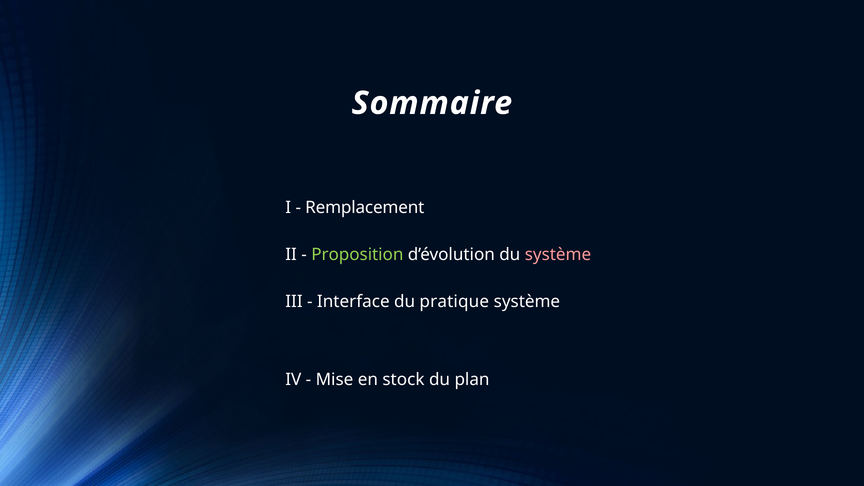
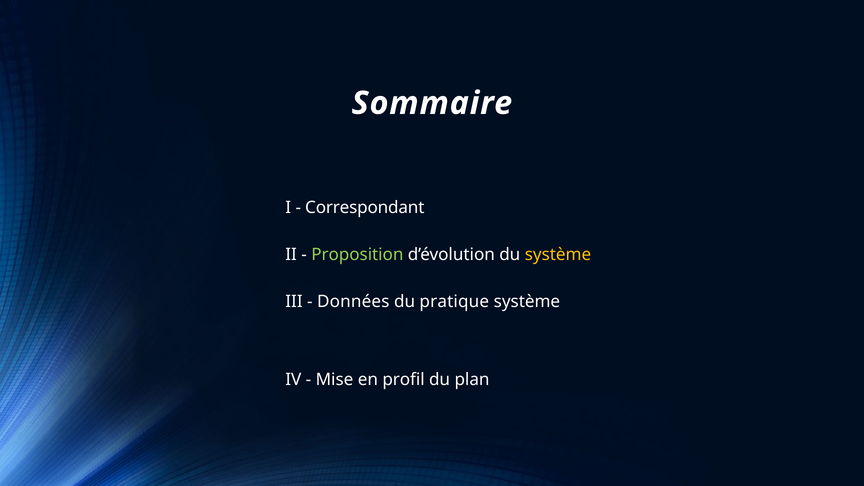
Remplacement: Remplacement -> Correspondant
système at (558, 255) colour: pink -> yellow
Interface: Interface -> Données
stock: stock -> profil
